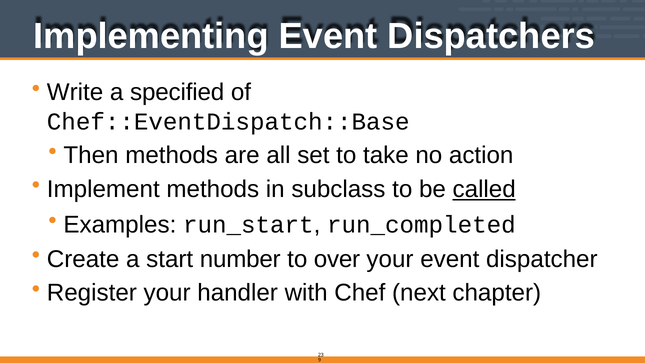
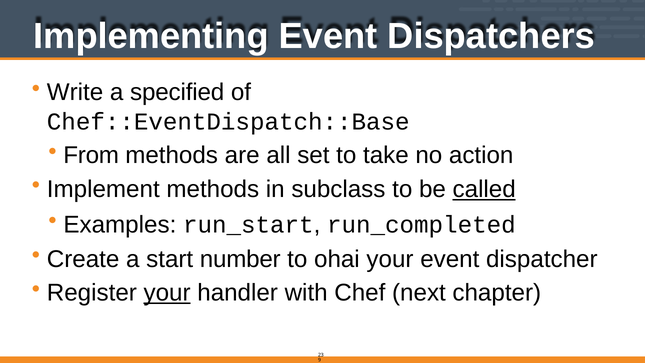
Then: Then -> From
over: over -> ohai
your at (167, 293) underline: none -> present
